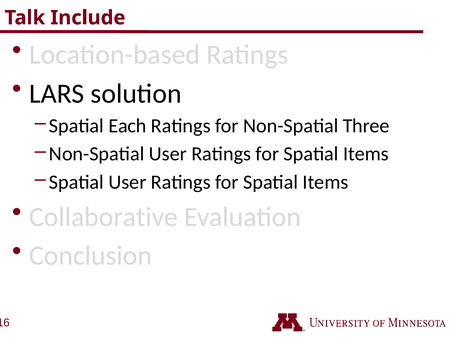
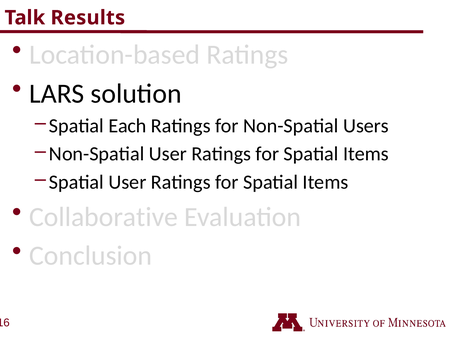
Include: Include -> Results
Three: Three -> Users
